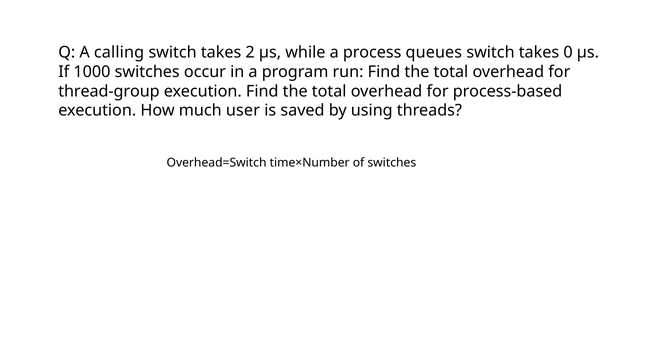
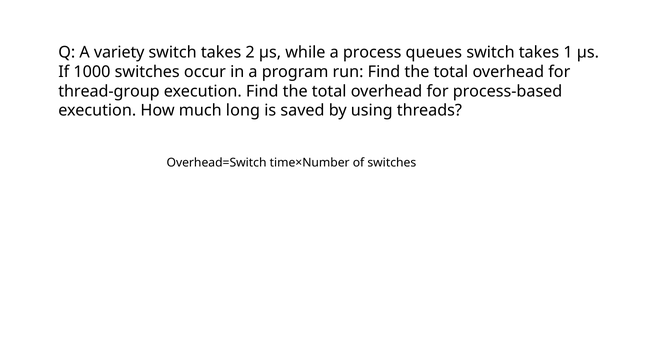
calling: calling -> variety
0: 0 -> 1
user: user -> long
